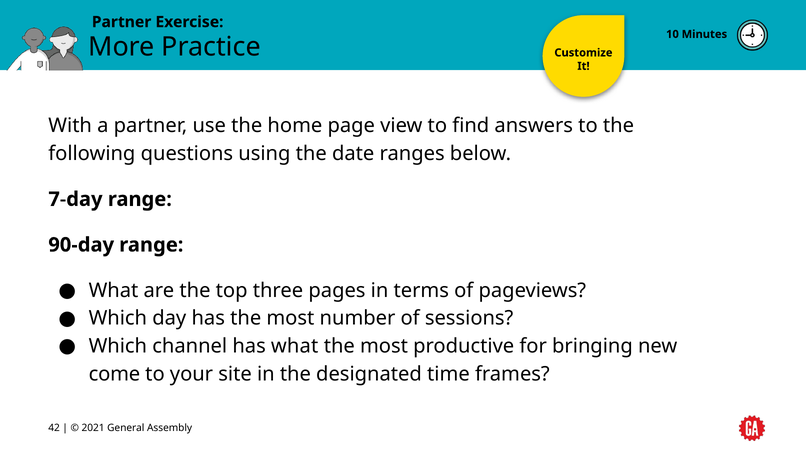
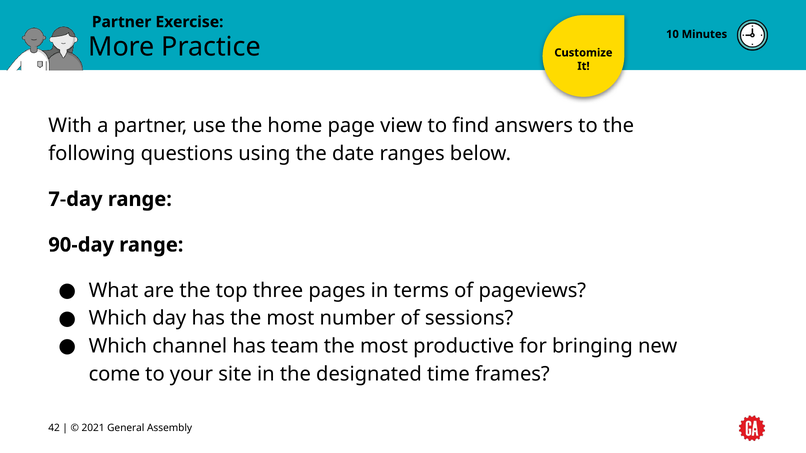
has what: what -> team
